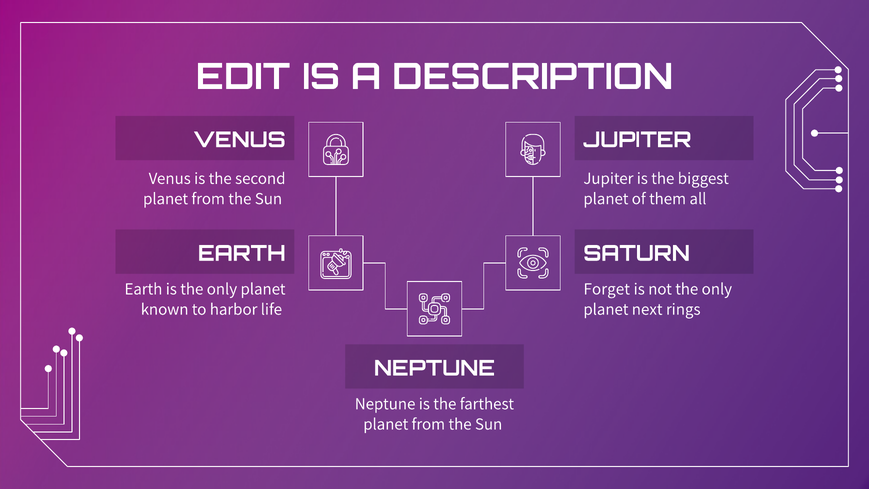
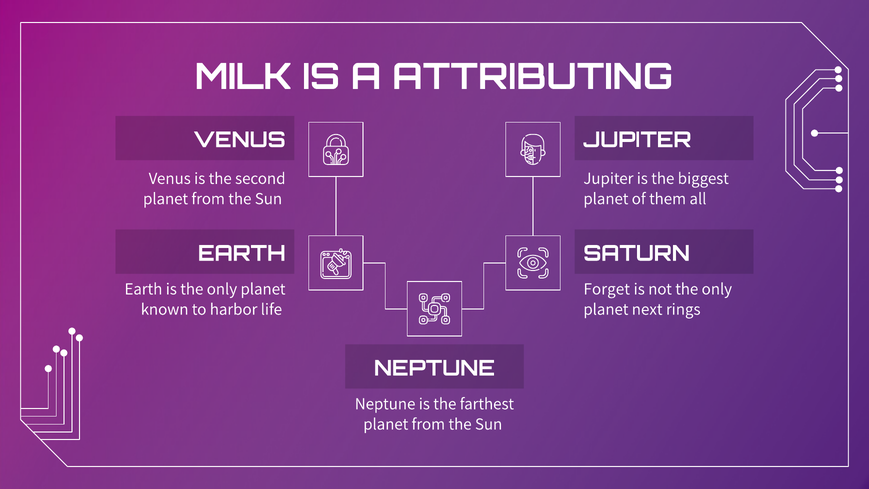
EDIT: EDIT -> MILK
DESCRIPTION: DESCRIPTION -> ATTRIBUTING
